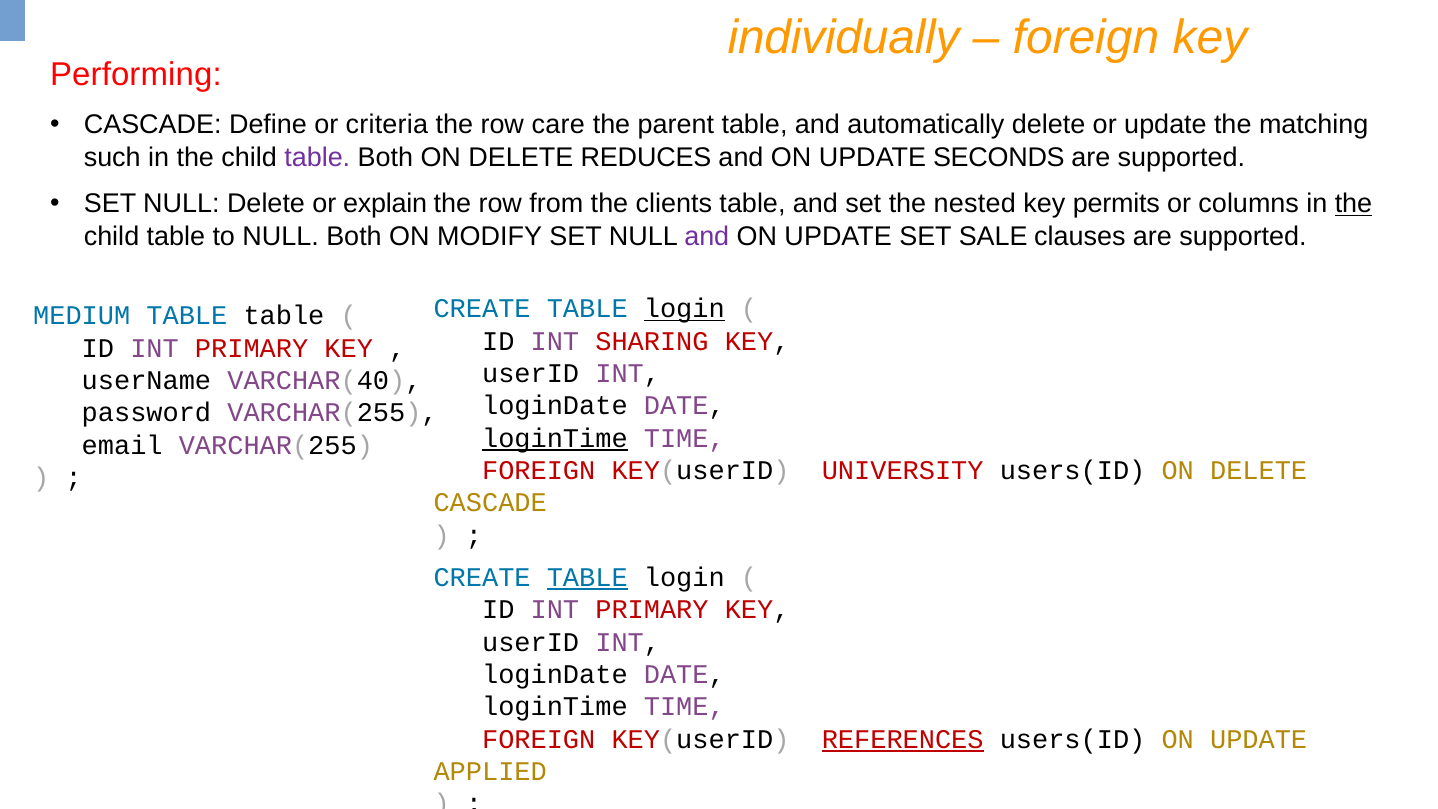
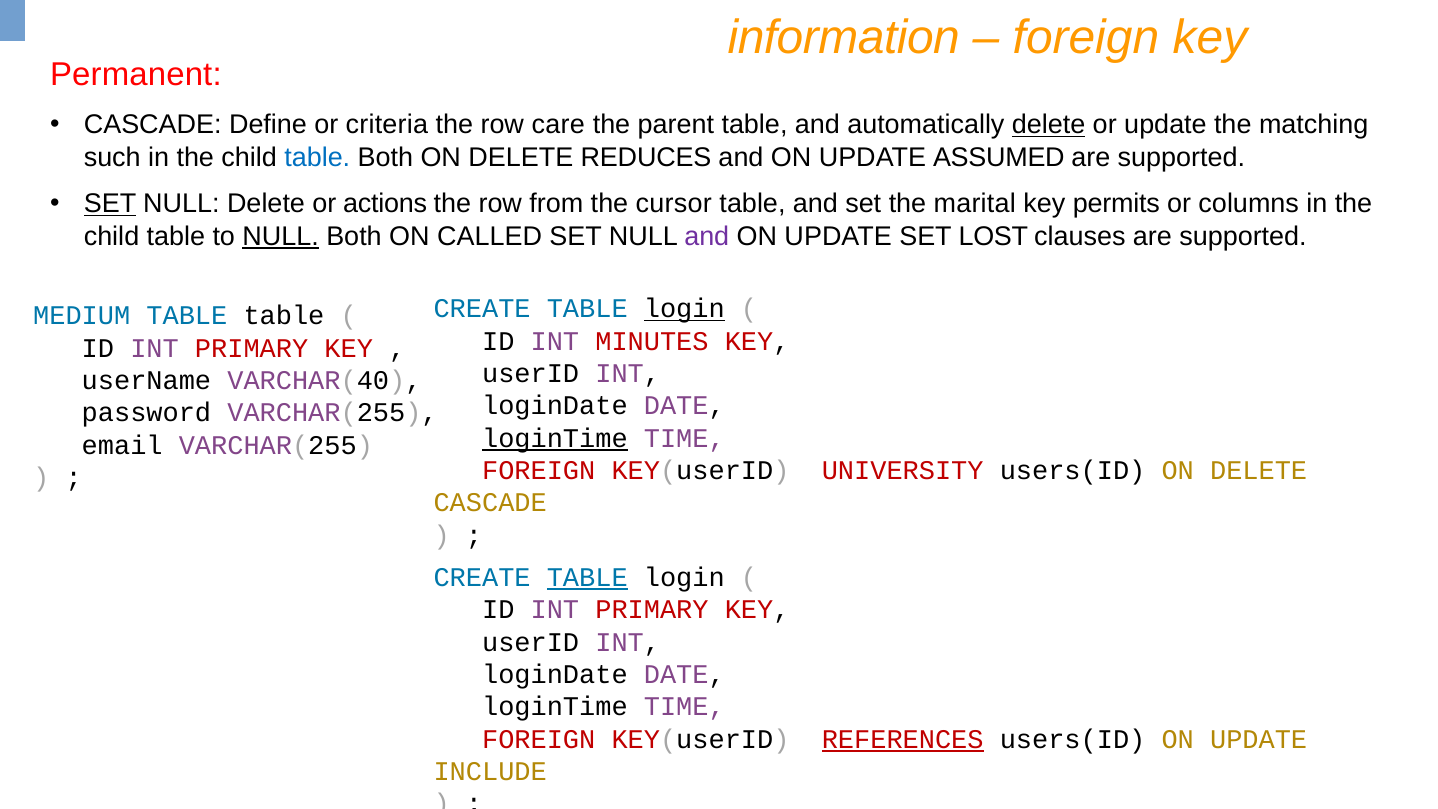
individually: individually -> information
Performing: Performing -> Permanent
delete at (1049, 125) underline: none -> present
table at (317, 157) colour: purple -> blue
SECONDS: SECONDS -> ASSUMED
SET at (110, 204) underline: none -> present
explain: explain -> actions
clients: clients -> cursor
nested: nested -> marital
the at (1353, 204) underline: present -> none
NULL at (281, 236) underline: none -> present
MODIFY: MODIFY -> CALLED
SALE: SALE -> LOST
SHARING: SHARING -> MINUTES
APPLIED: APPLIED -> INCLUDE
